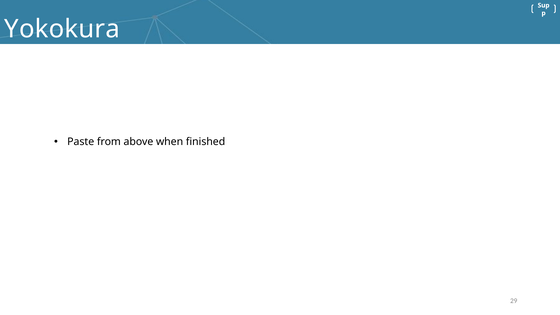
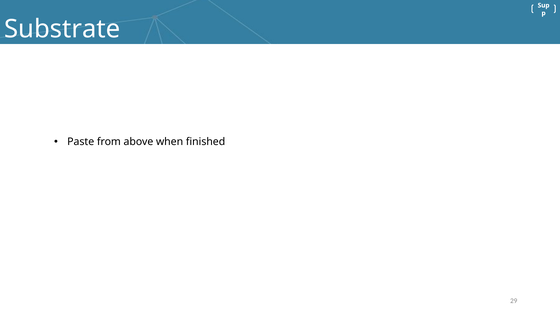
Yokokura: Yokokura -> Substrate
